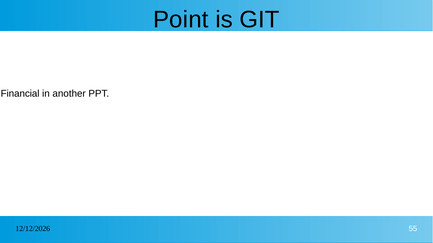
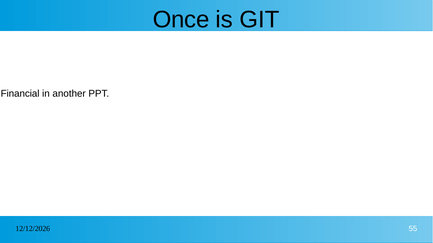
Point: Point -> Once
